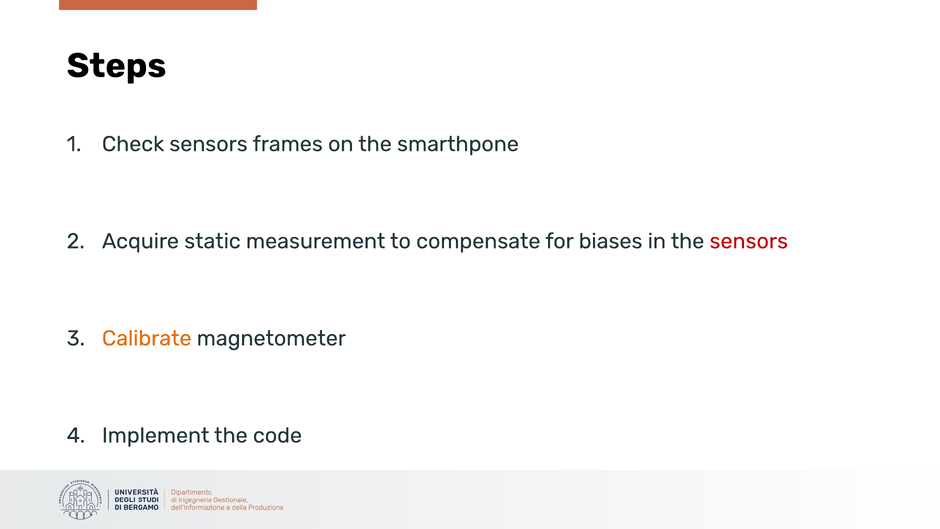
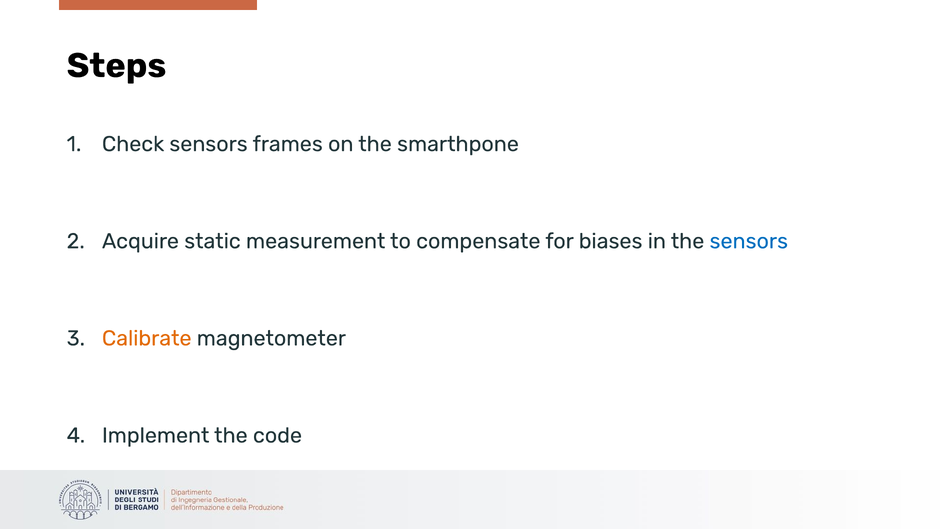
sensors at (749, 241) colour: red -> blue
